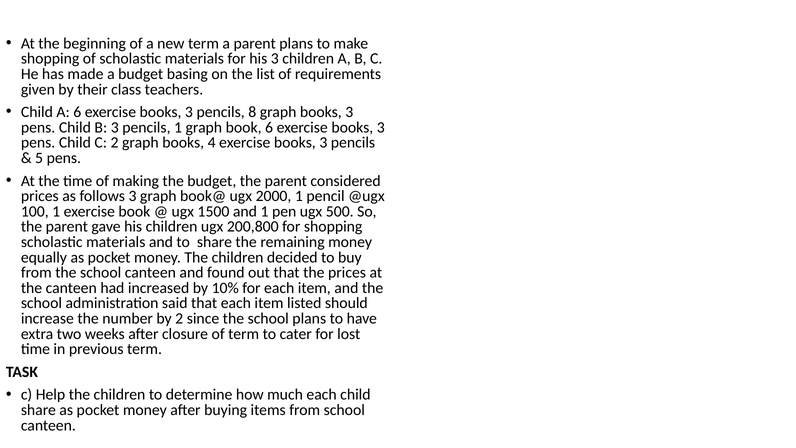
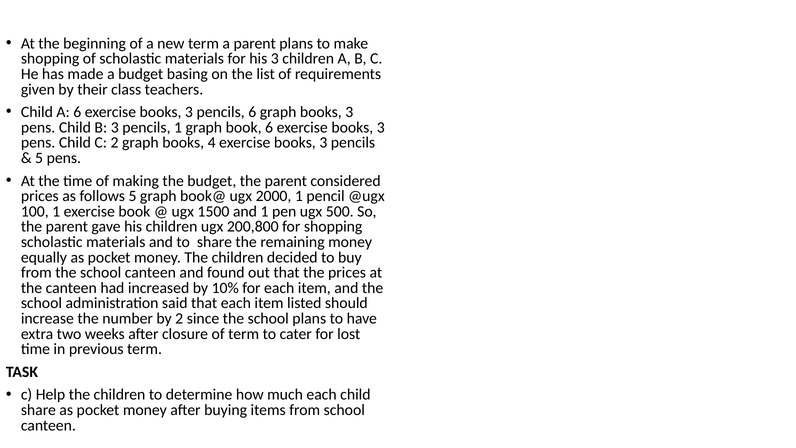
pencils 8: 8 -> 6
follows 3: 3 -> 5
